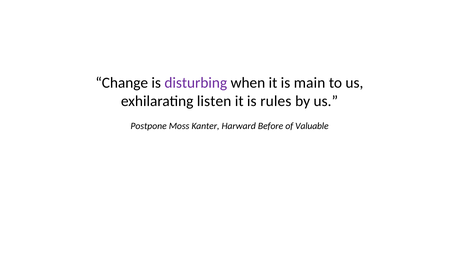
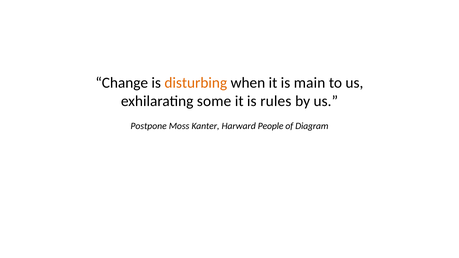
disturbing colour: purple -> orange
listen: listen -> some
Before: Before -> People
Valuable: Valuable -> Diagram
